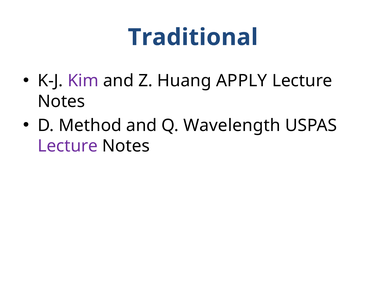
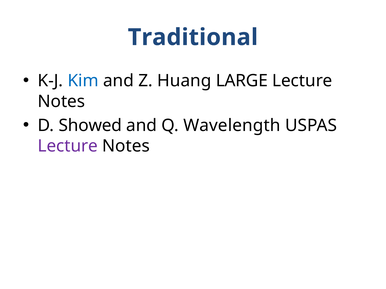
Kim colour: purple -> blue
APPLY: APPLY -> LARGE
Method: Method -> Showed
